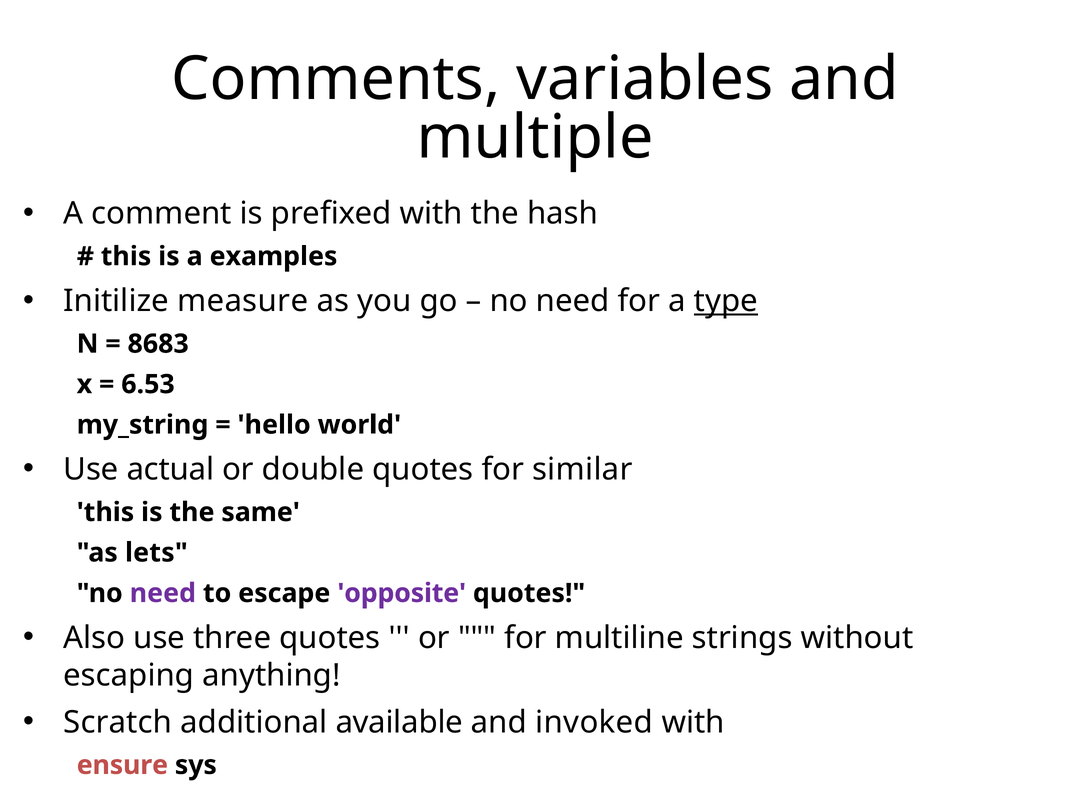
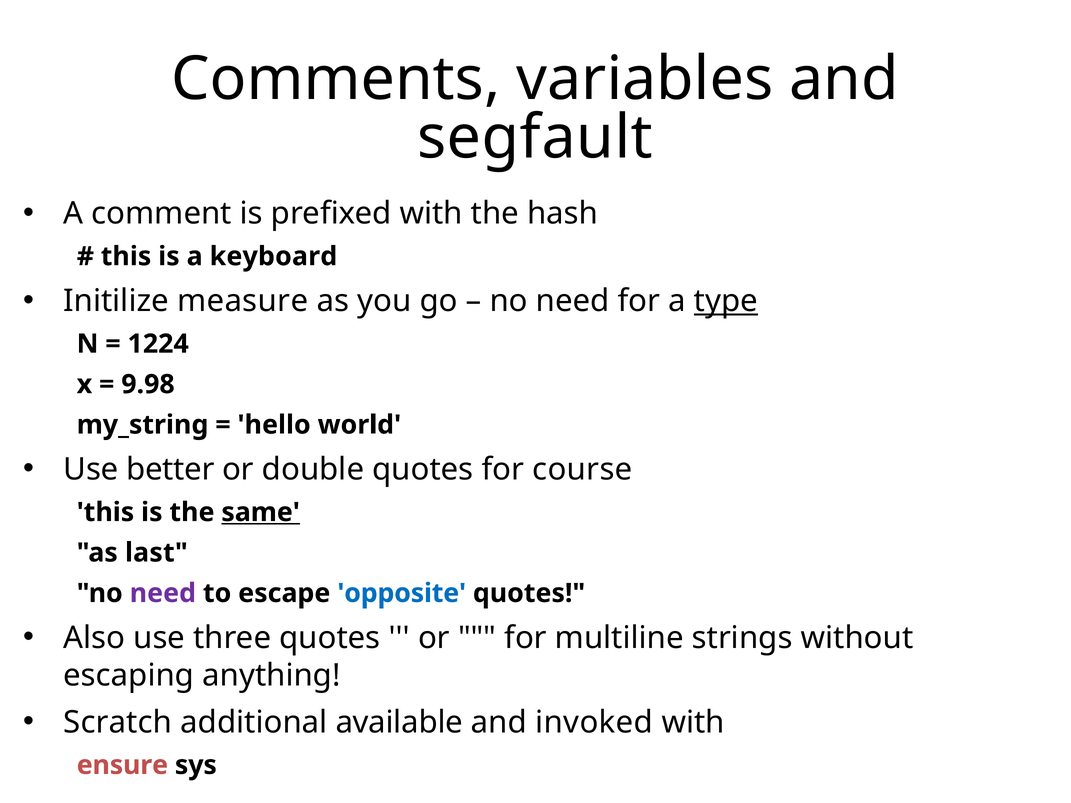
multiple: multiple -> segfault
examples: examples -> keyboard
8683: 8683 -> 1224
6.53: 6.53 -> 9.98
actual: actual -> better
similar: similar -> course
same underline: none -> present
lets: lets -> last
opposite colour: purple -> blue
